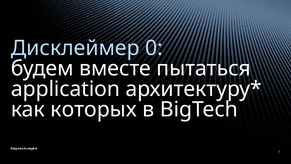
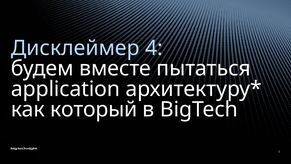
Дисклеймер 0: 0 -> 4
которых: которых -> который
